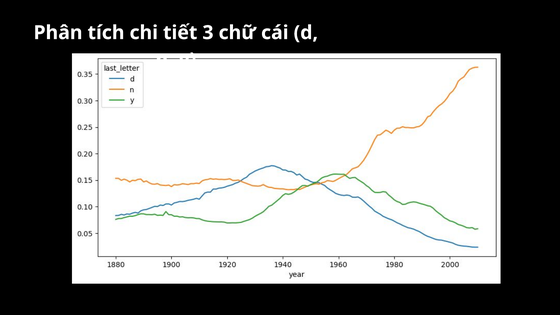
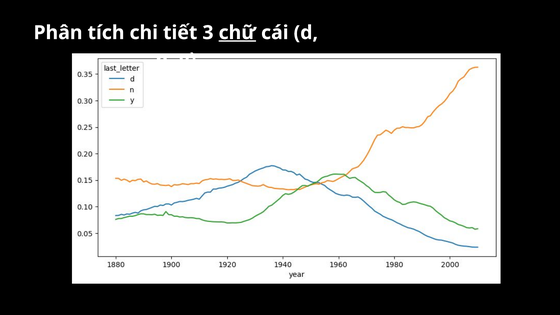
chữ underline: none -> present
